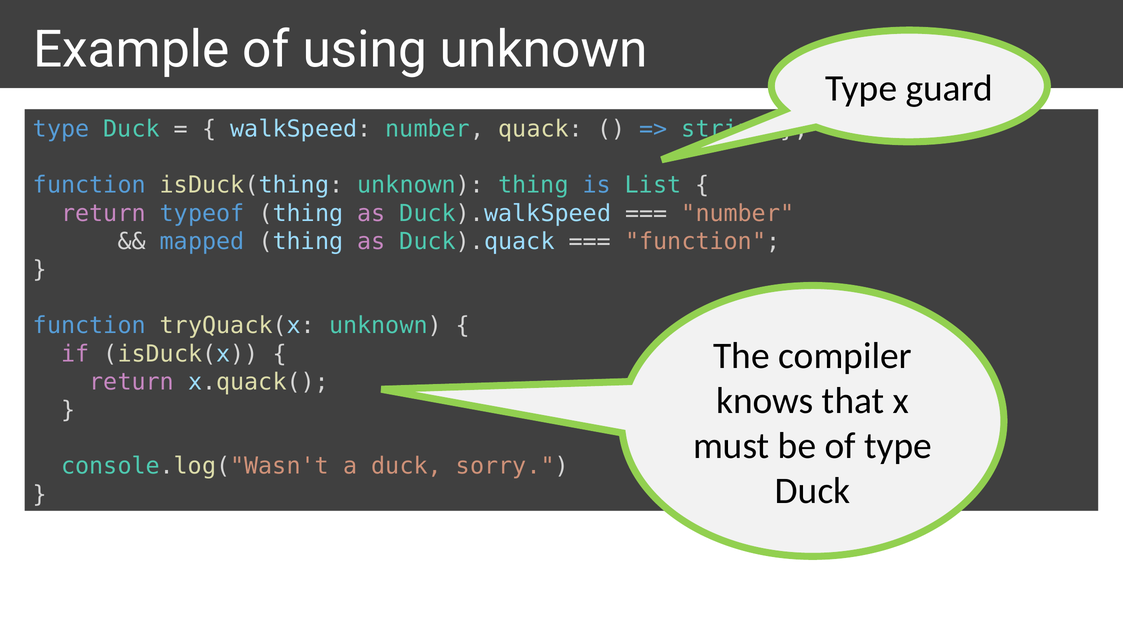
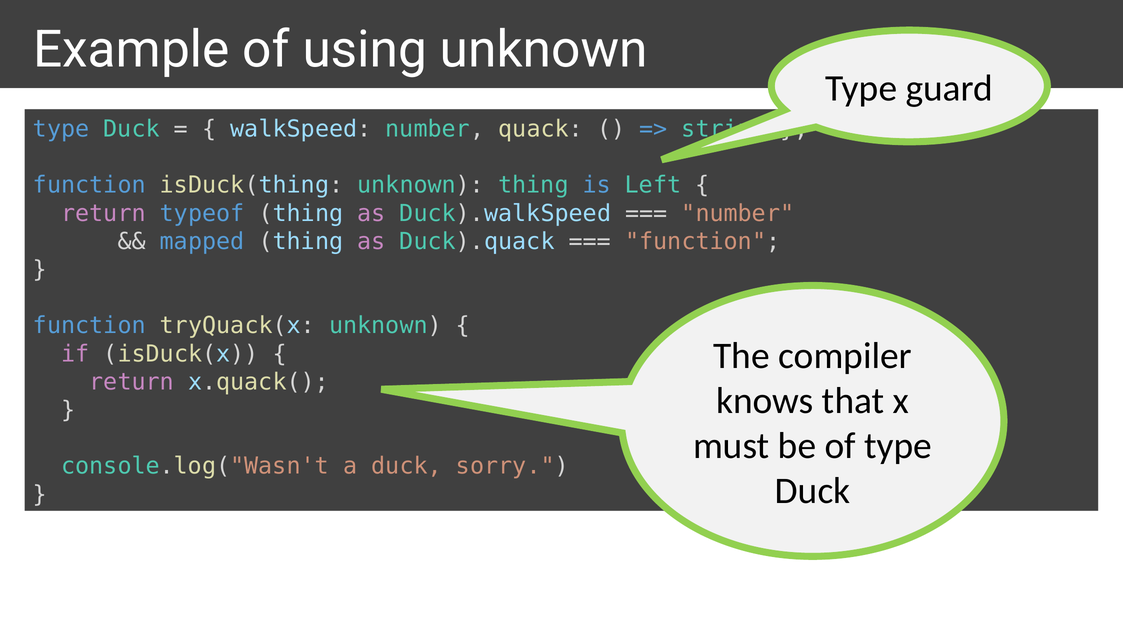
List: List -> Left
